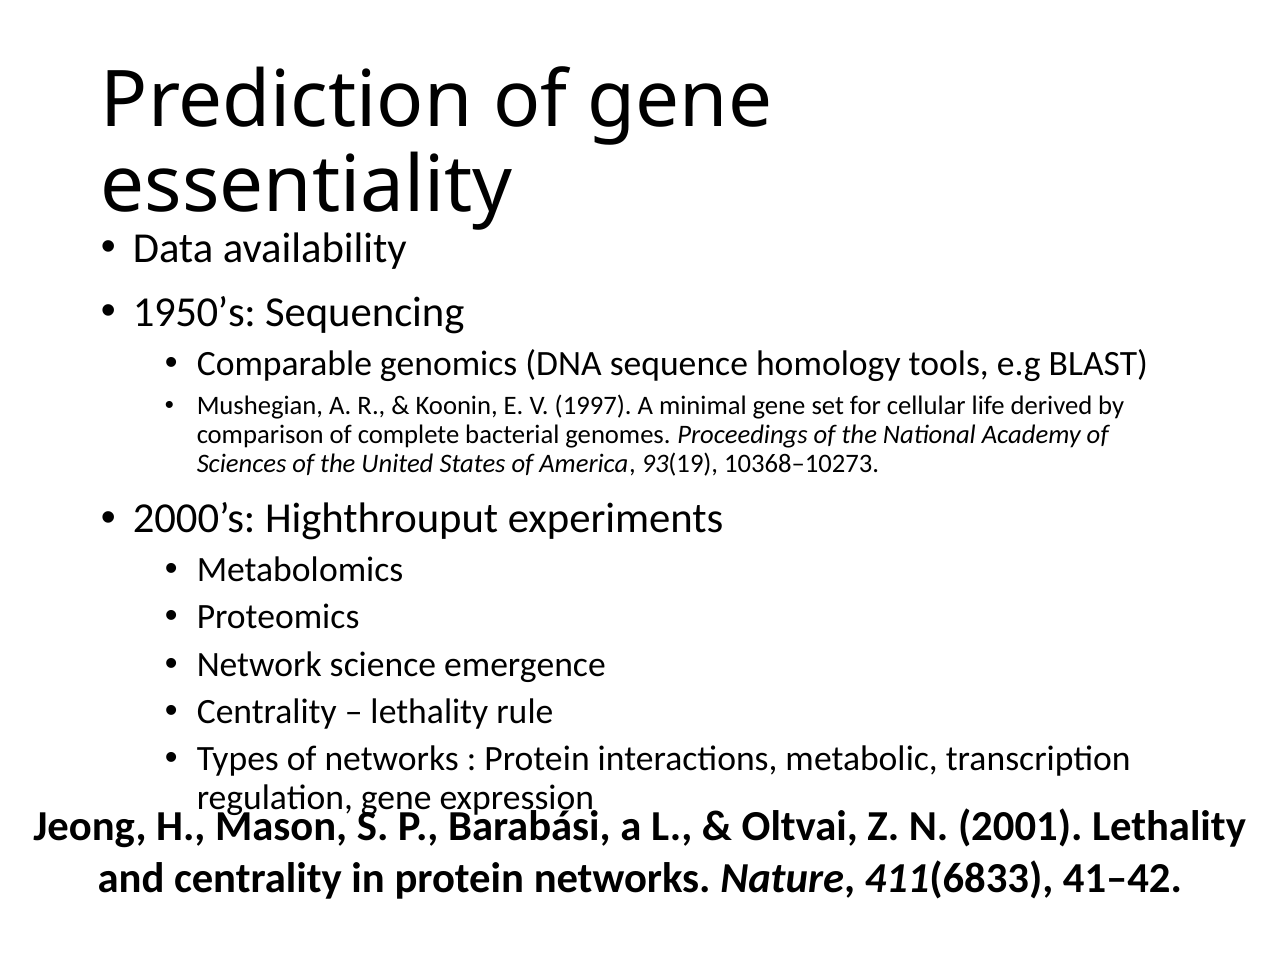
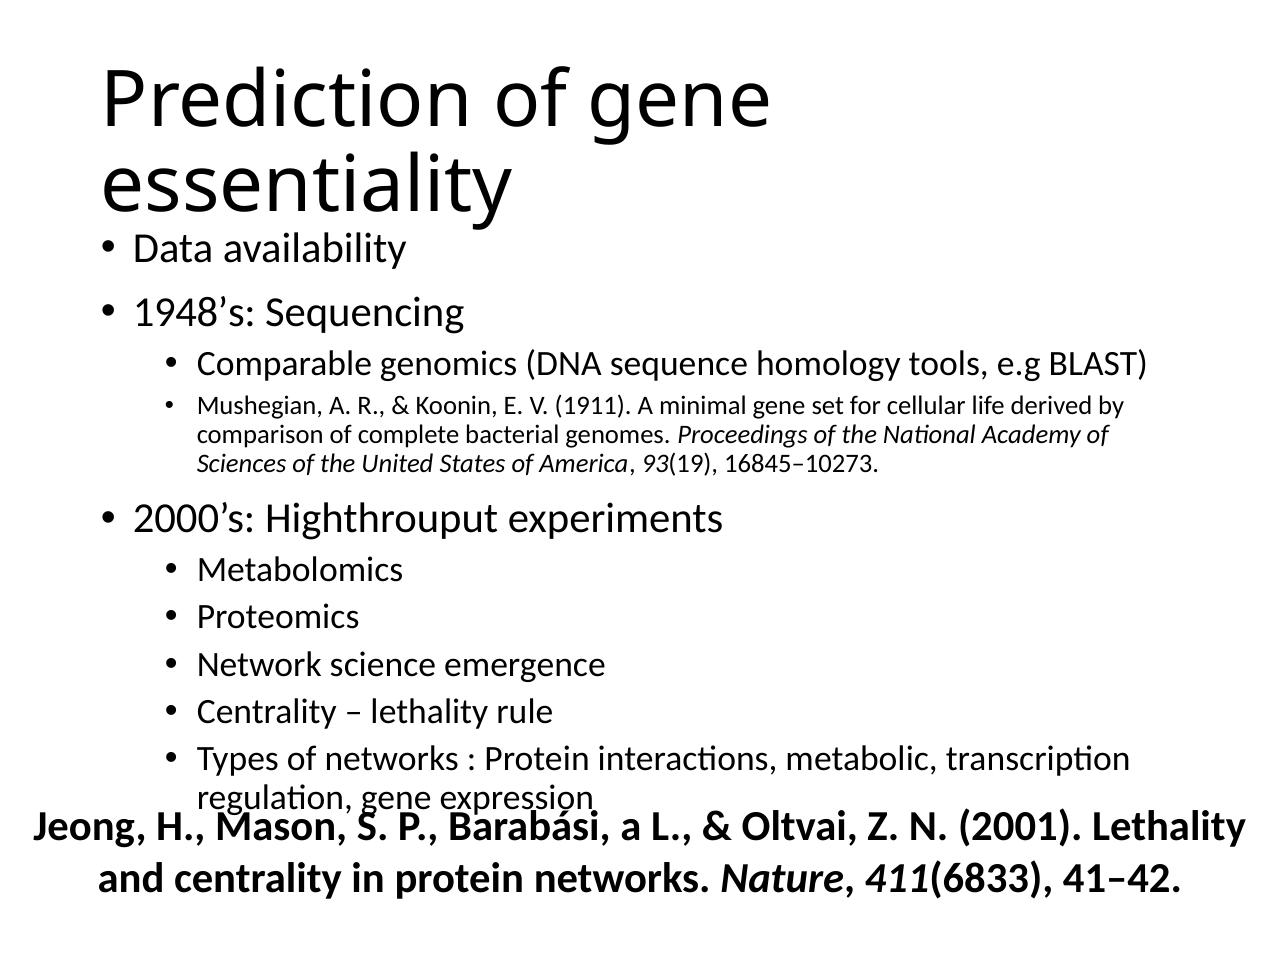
1950’s: 1950’s -> 1948’s
1997: 1997 -> 1911
10368–10273: 10368–10273 -> 16845–10273
